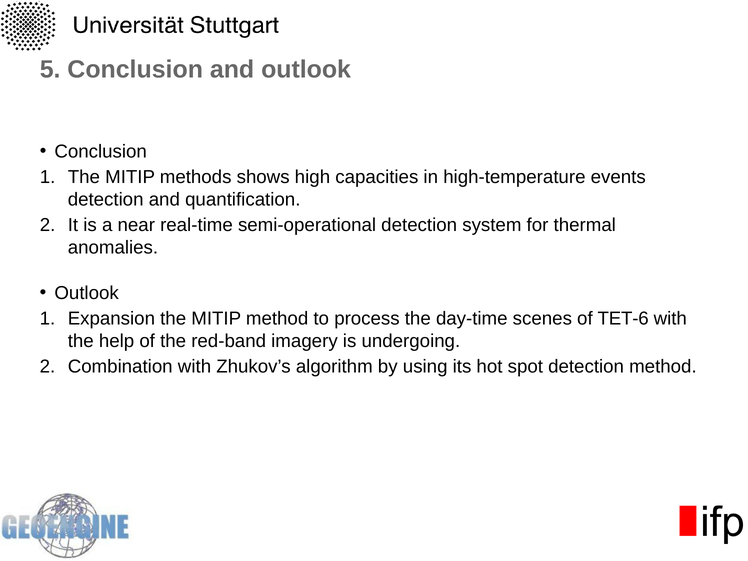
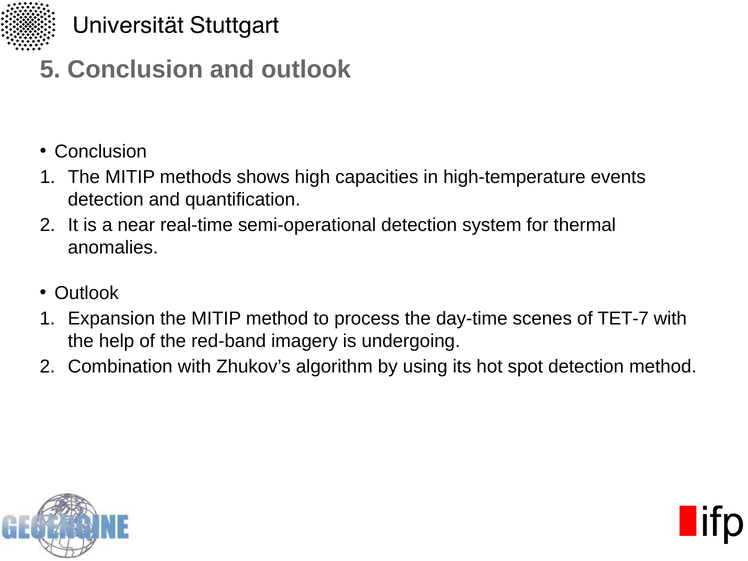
TET-6: TET-6 -> TET-7
